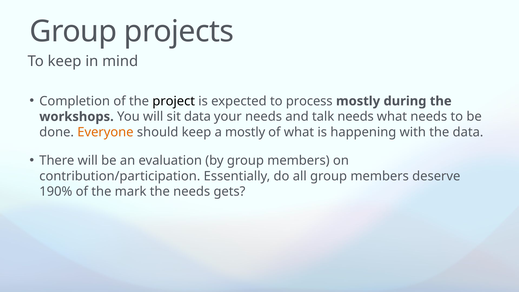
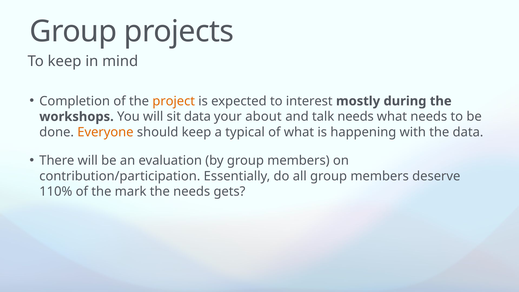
project colour: black -> orange
process: process -> interest
your needs: needs -> about
a mostly: mostly -> typical
190%: 190% -> 110%
